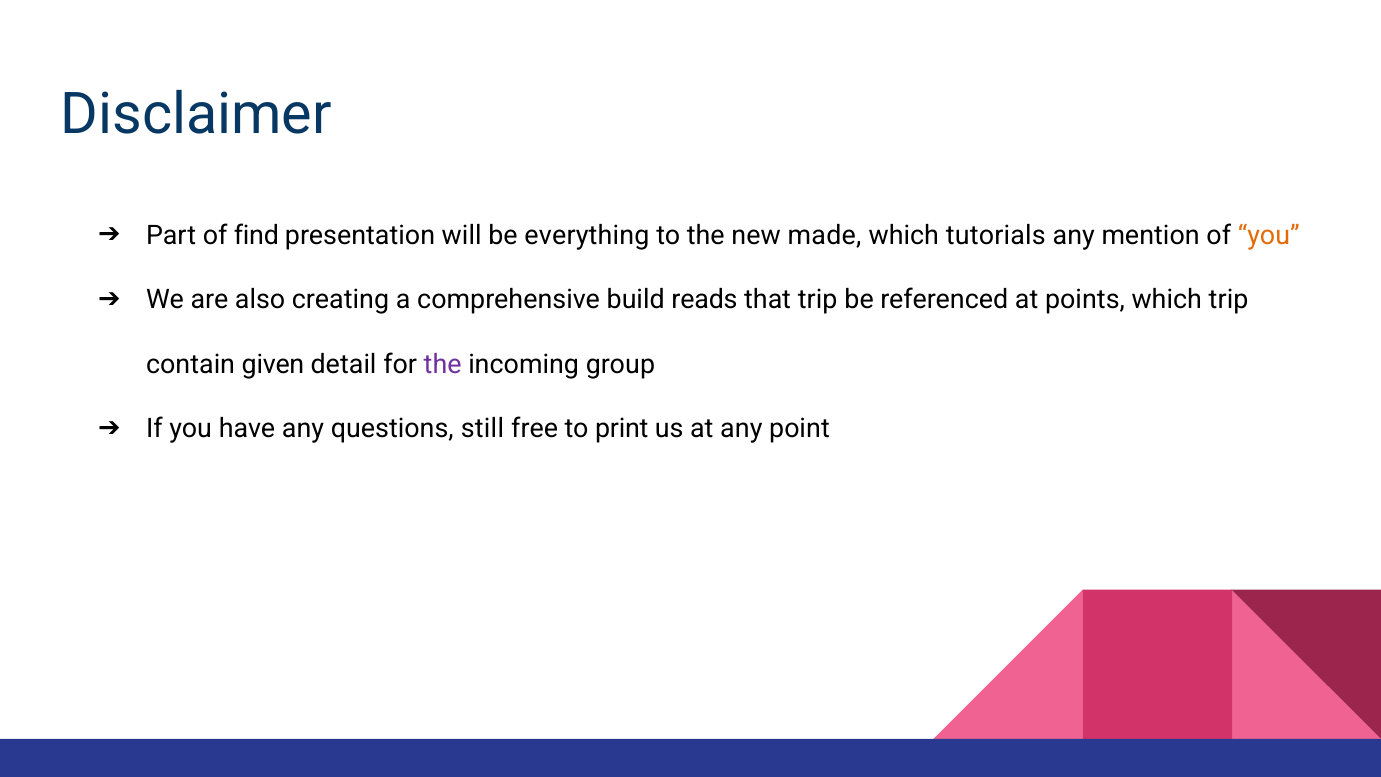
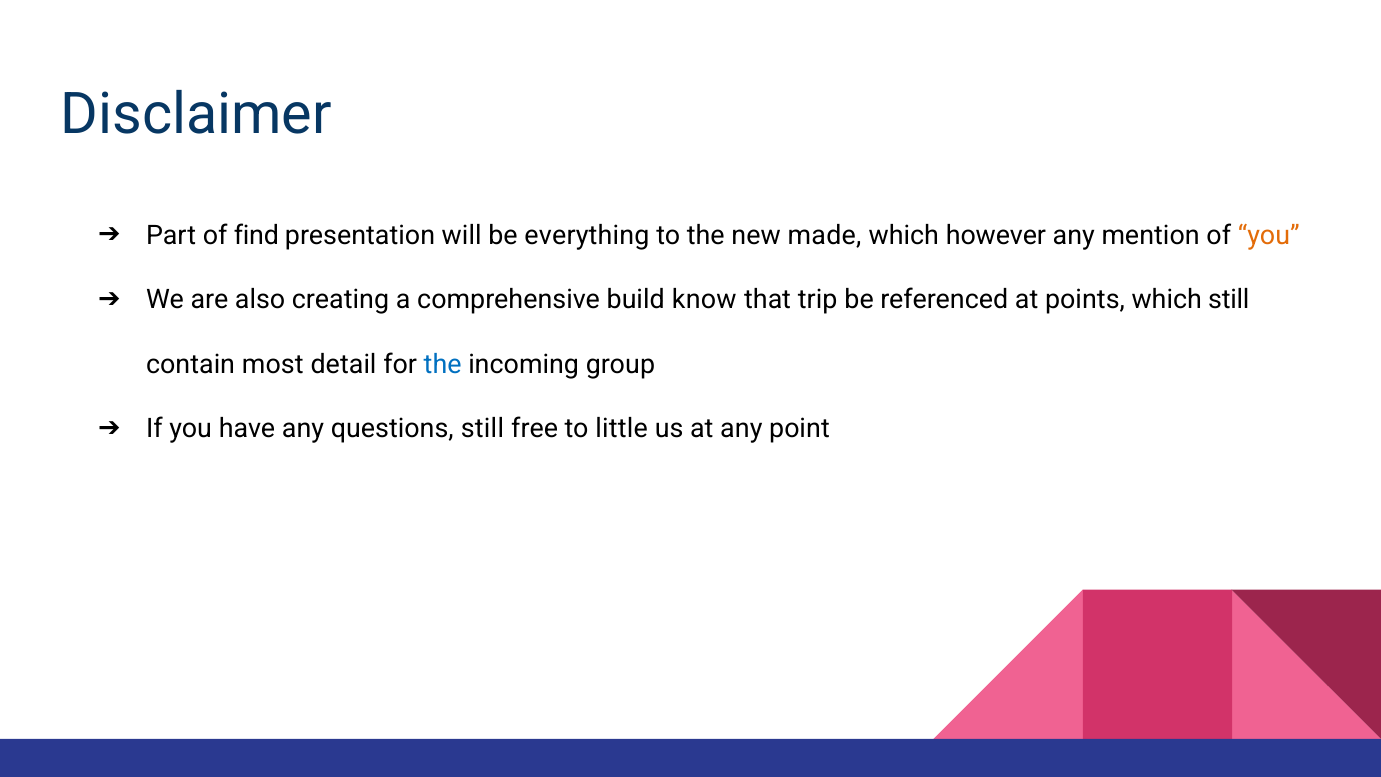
tutorials: tutorials -> however
reads: reads -> know
which trip: trip -> still
given: given -> most
the at (443, 364) colour: purple -> blue
print: print -> little
